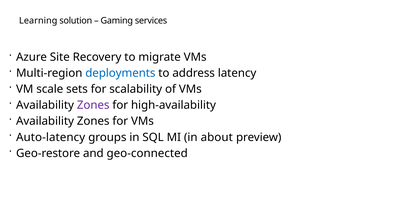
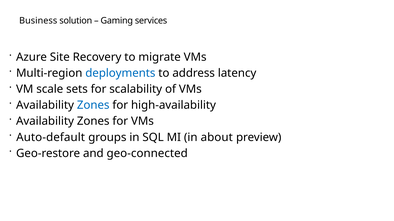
Learning: Learning -> Business
Zones at (93, 105) colour: purple -> blue
Auto-latency: Auto-latency -> Auto-default
